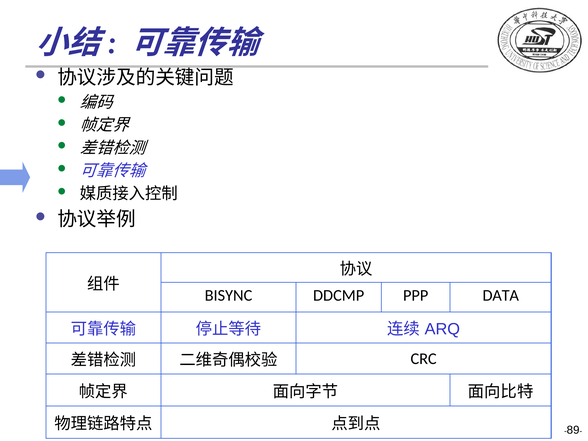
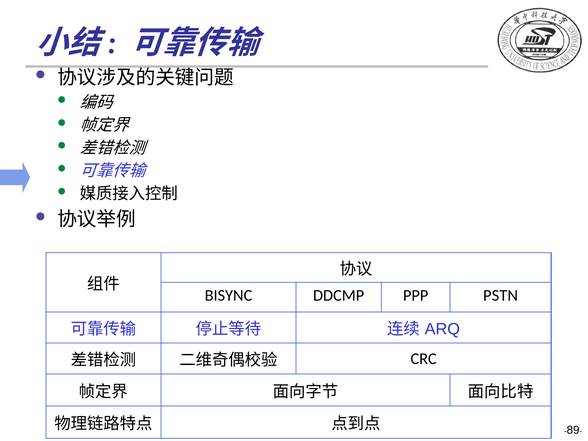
DATA: DATA -> PSTN
